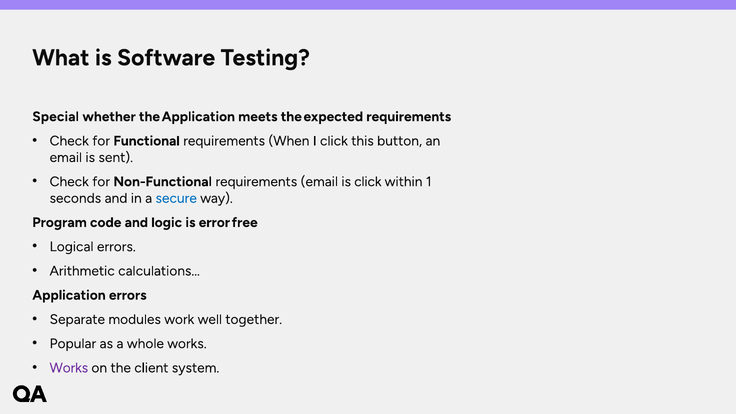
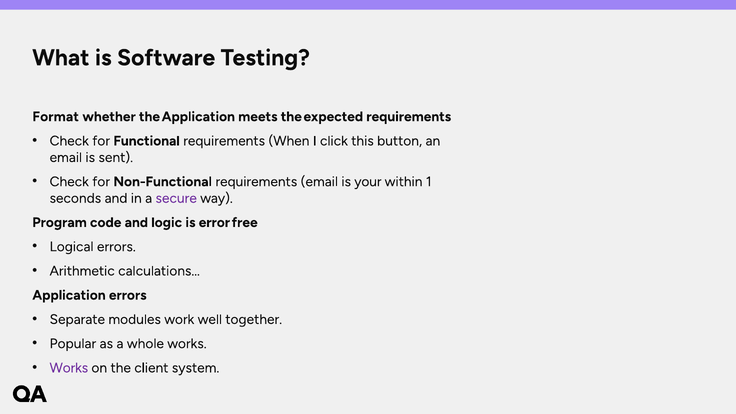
Special: Special -> Format
is click: click -> your
secure colour: blue -> purple
